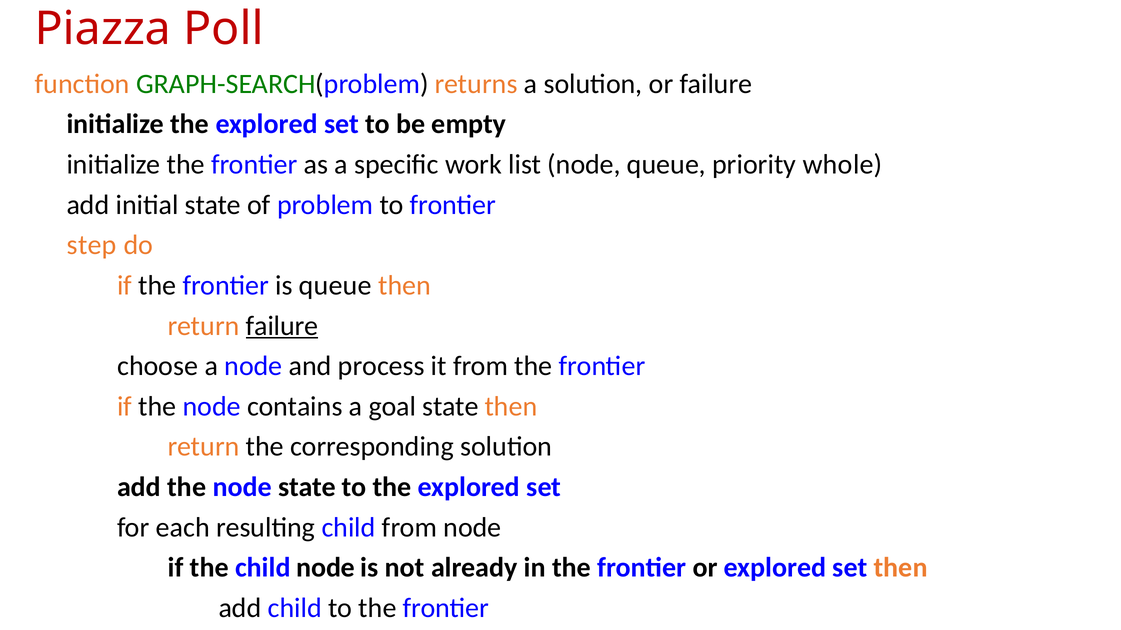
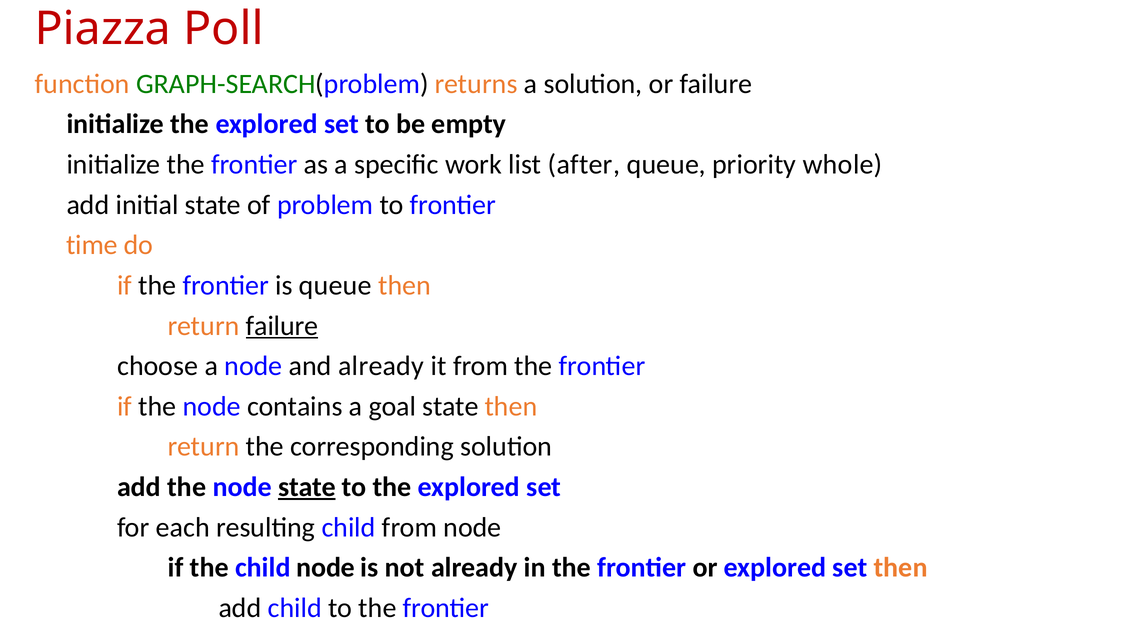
list node: node -> after
step: step -> time
and process: process -> already
state at (307, 487) underline: none -> present
